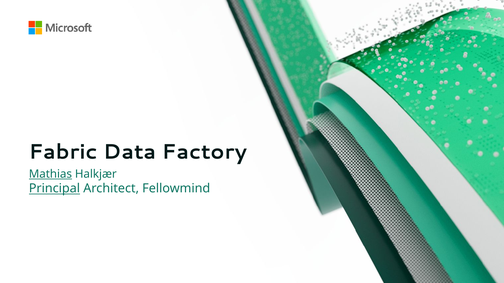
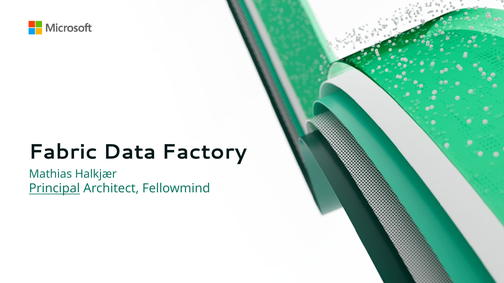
Mathias underline: present -> none
